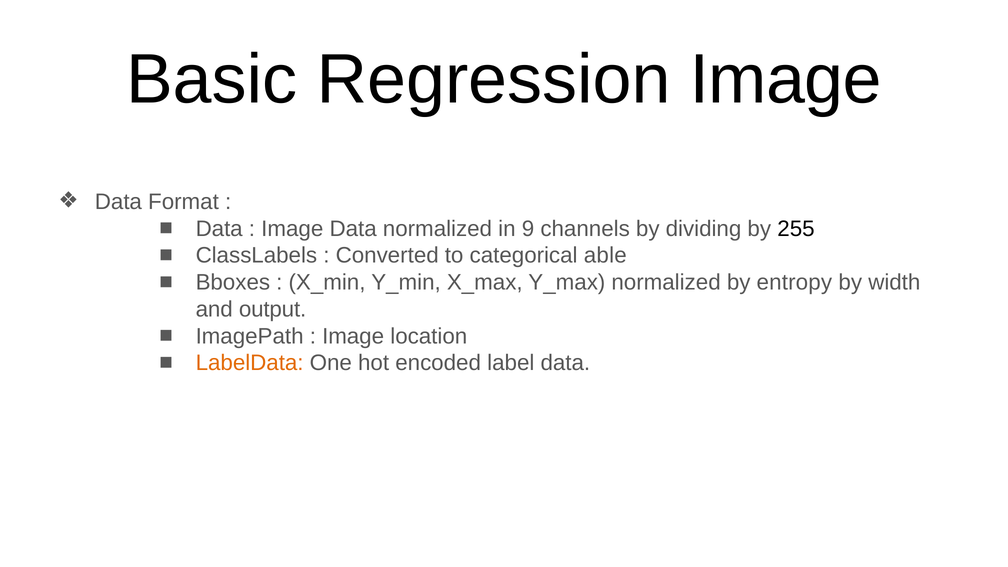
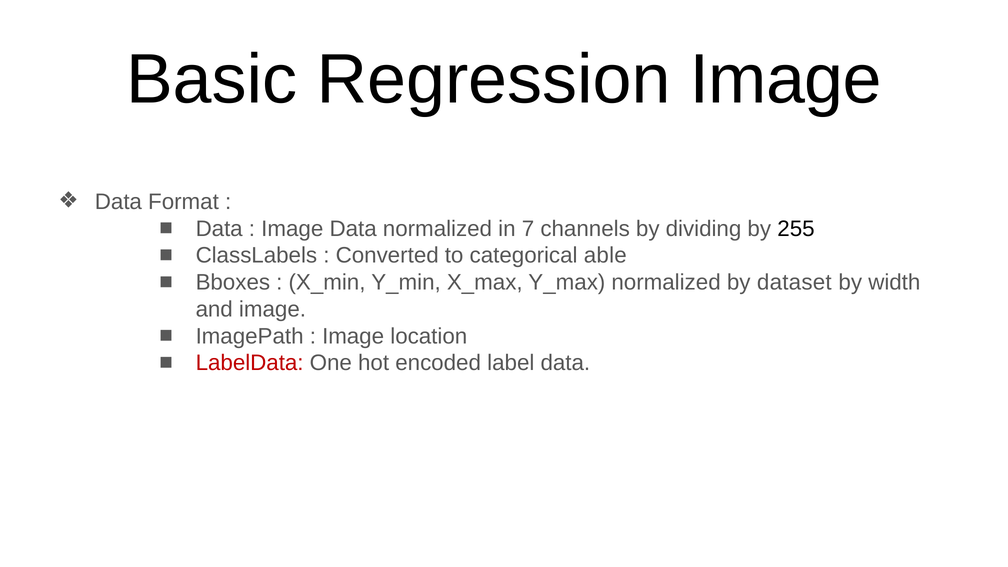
9: 9 -> 7
entropy: entropy -> dataset
and output: output -> image
LabelData colour: orange -> red
